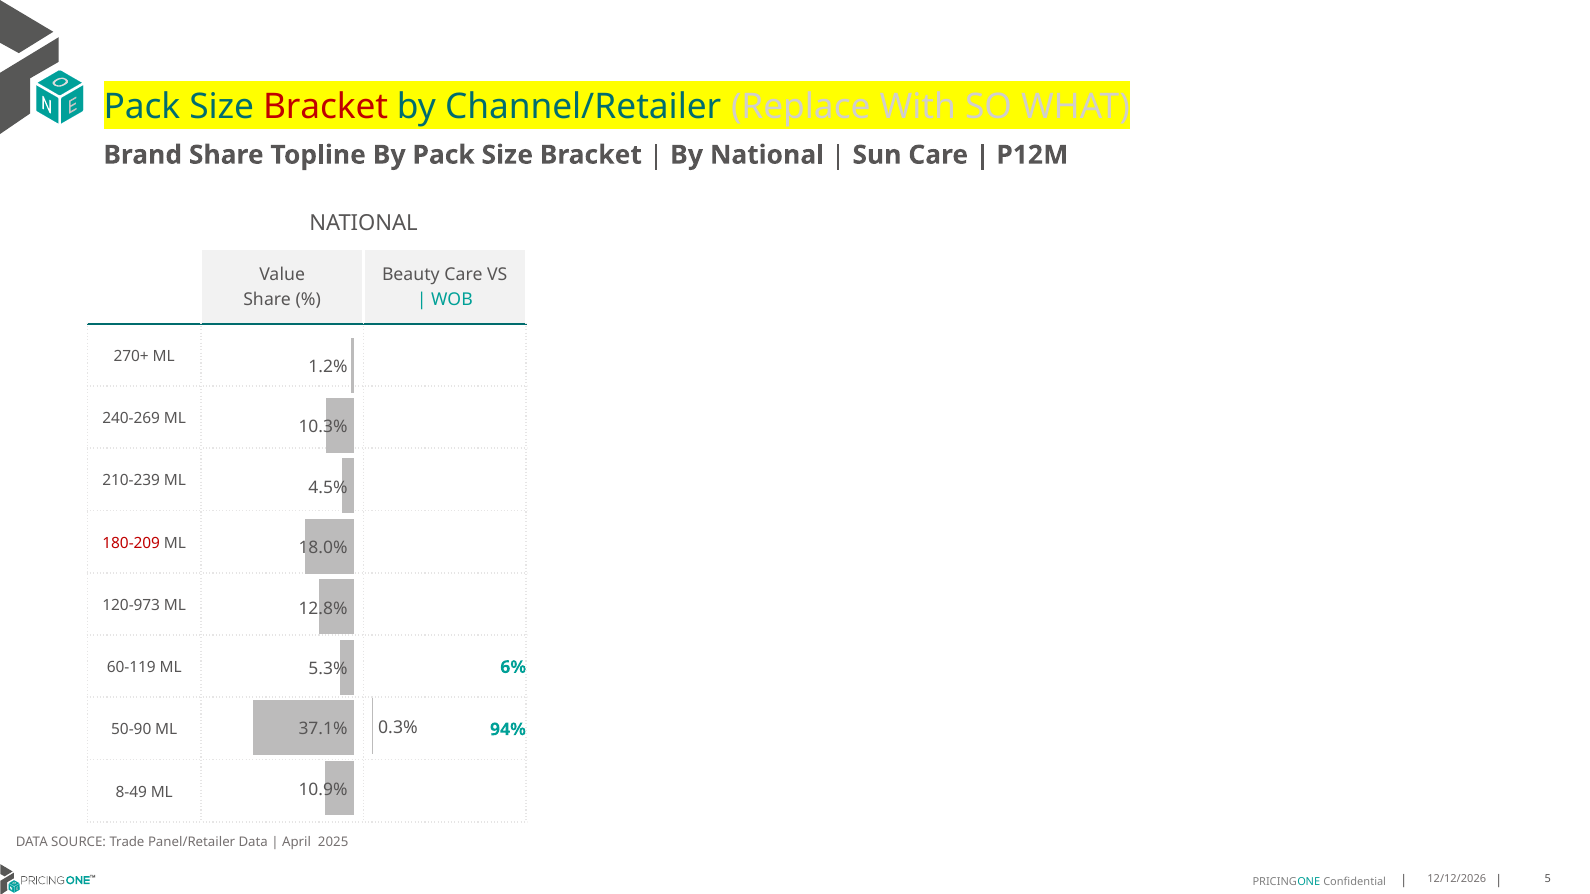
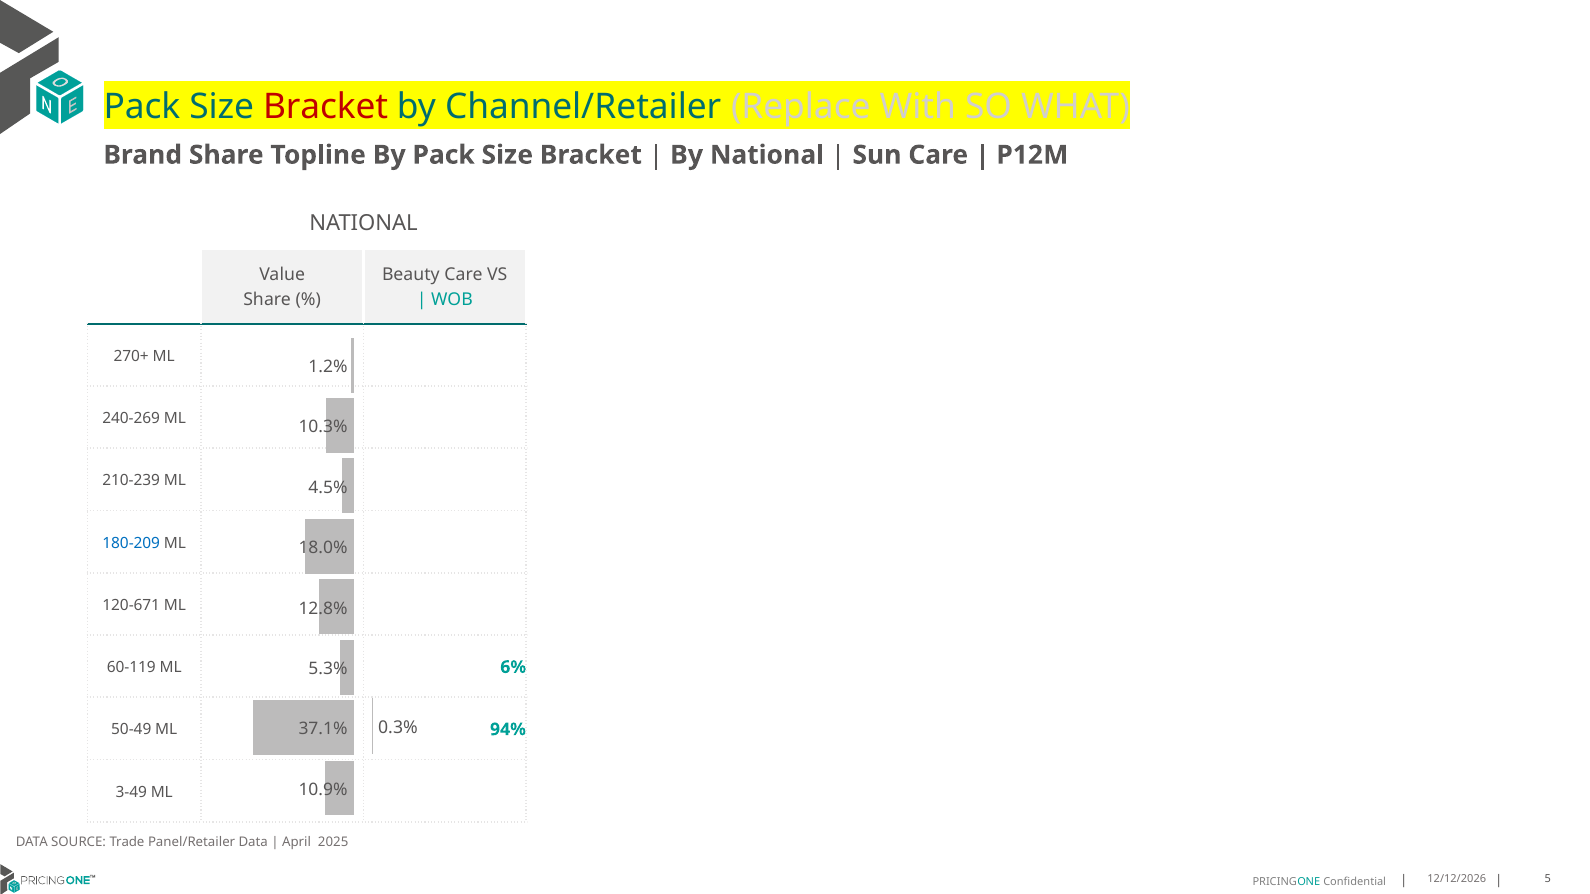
180-209 colour: red -> blue
120-973: 120-973 -> 120-671
50-90: 50-90 -> 50-49
8-49: 8-49 -> 3-49
